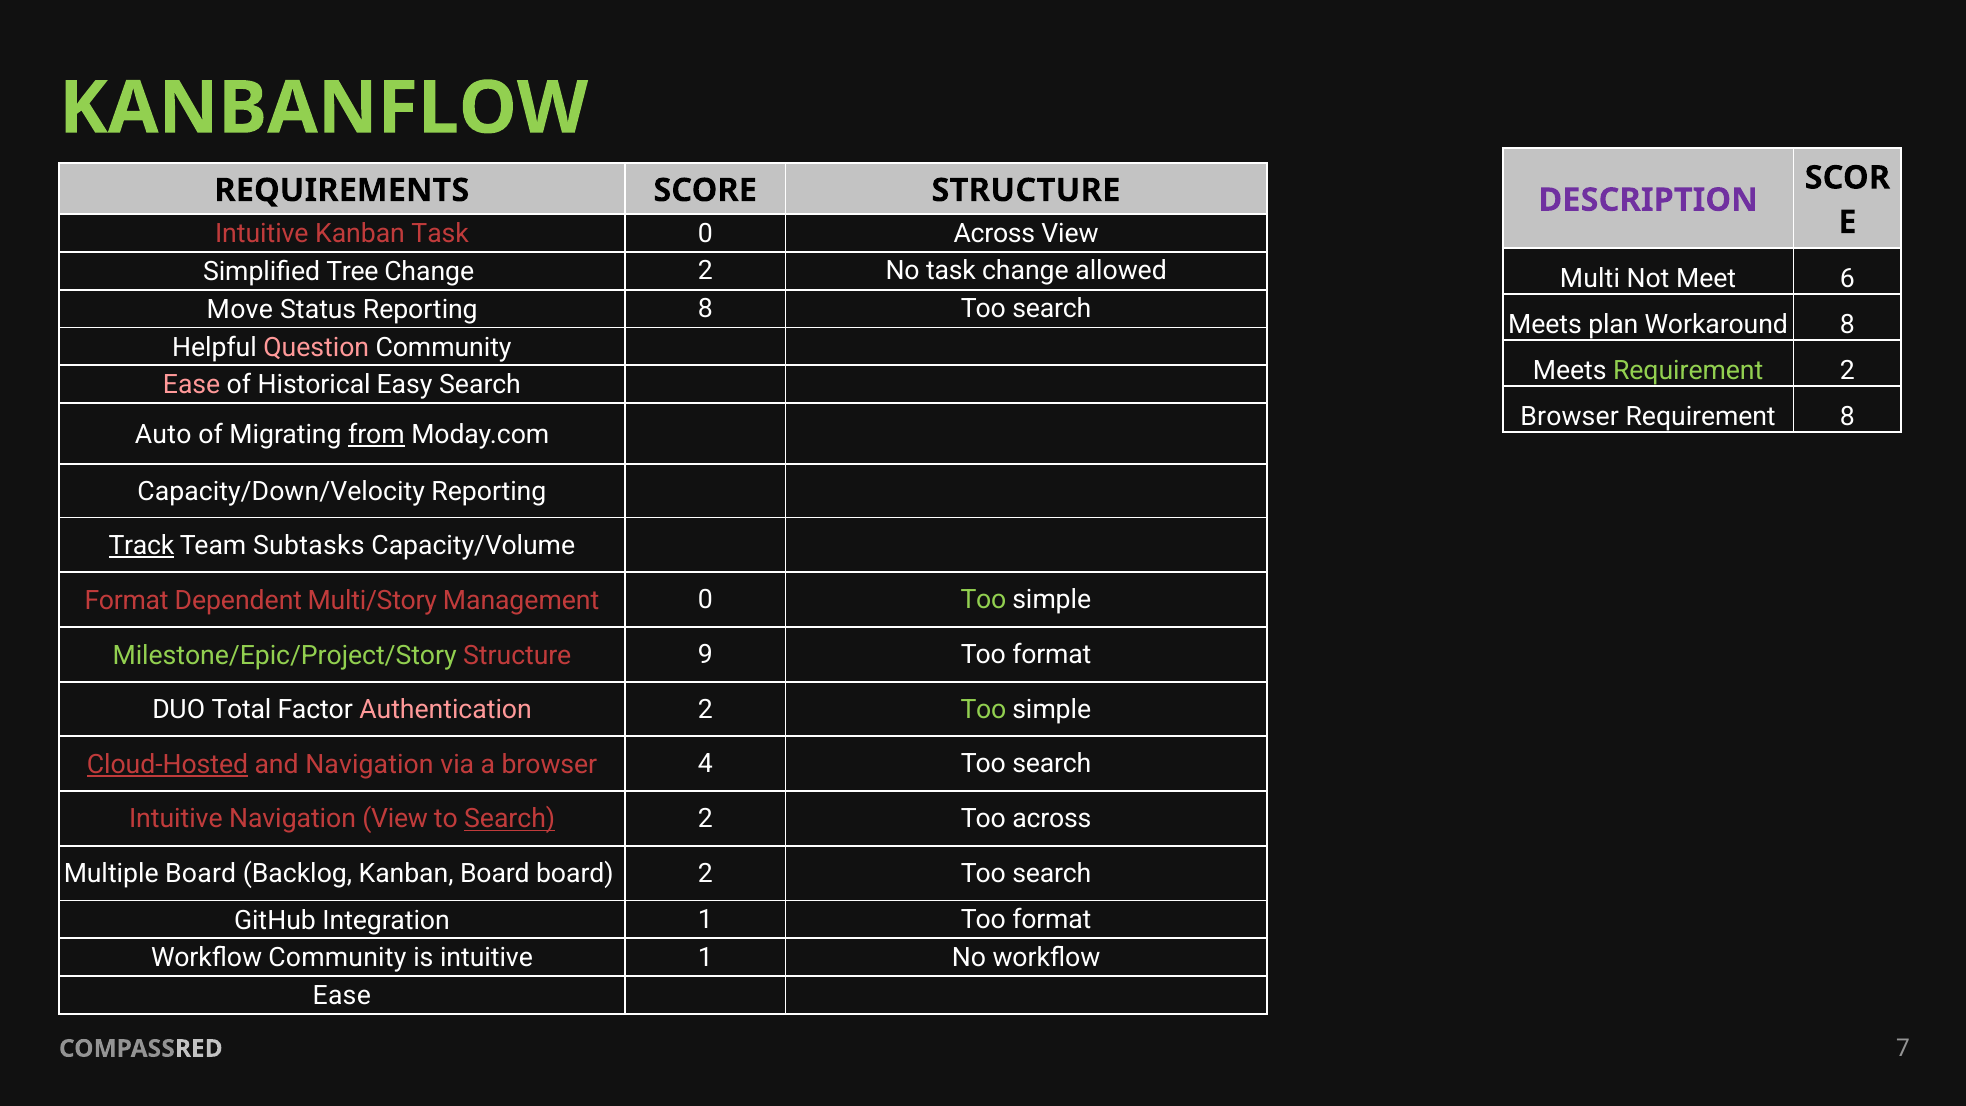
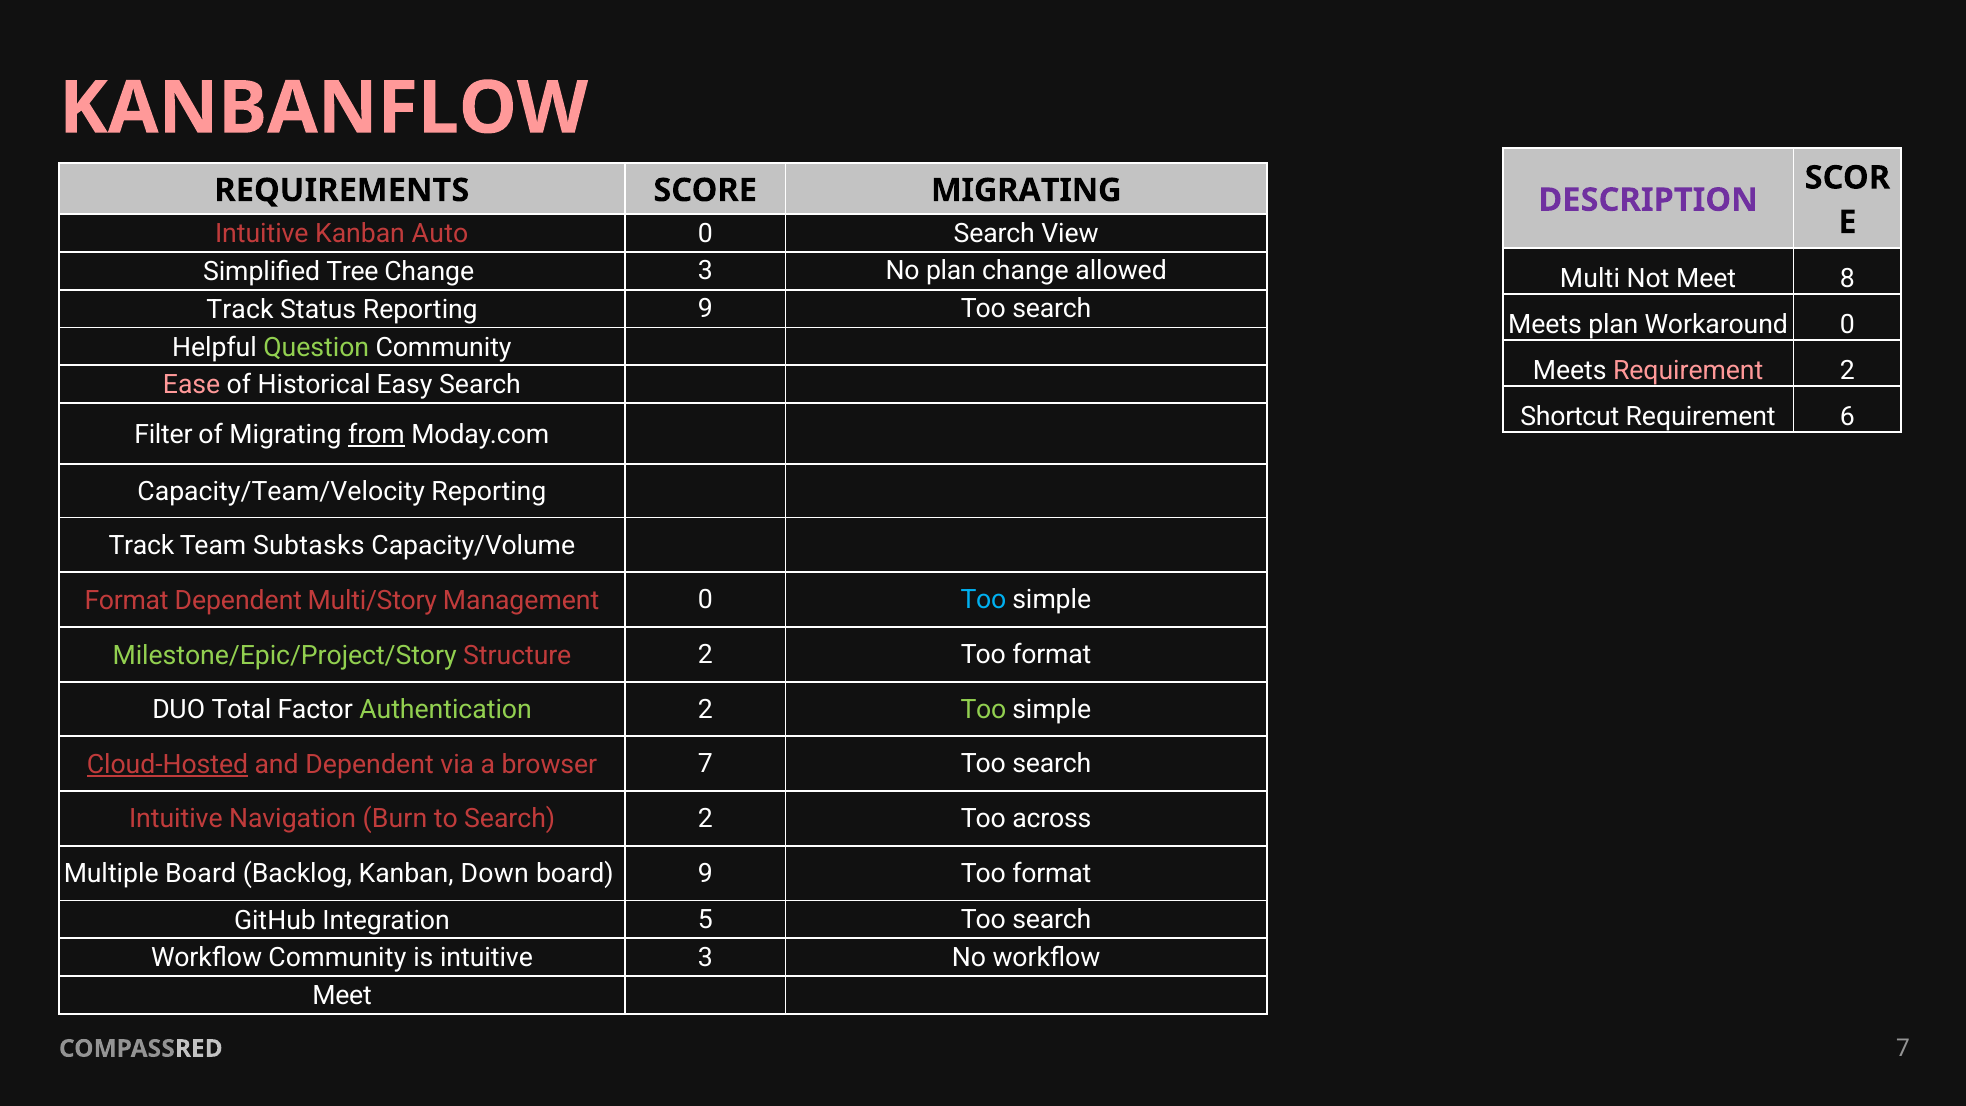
KANBANFLOW colour: light green -> pink
SCORE STRUCTURE: STRUCTURE -> MIGRATING
Kanban Task: Task -> Auto
0 Across: Across -> Search
Change 2: 2 -> 3
No task: task -> plan
6: 6 -> 8
Move at (240, 310): Move -> Track
Reporting 8: 8 -> 9
Workaround 8: 8 -> 0
Question colour: pink -> light green
Requirement at (1688, 371) colour: light green -> pink
Browser at (1570, 417): Browser -> Shortcut
Requirement 8: 8 -> 6
Auto: Auto -> Filter
Capacity/Down/Velocity: Capacity/Down/Velocity -> Capacity/Team/Velocity
Track at (141, 546) underline: present -> none
Too at (983, 600) colour: light green -> light blue
Structure 9: 9 -> 2
Authentication colour: pink -> light green
and Navigation: Navigation -> Dependent
browser 4: 4 -> 7
Navigation View: View -> Burn
Search at (510, 819) underline: present -> none
Kanban Board: Board -> Down
board 2: 2 -> 9
search at (1052, 874): search -> format
Integration 1: 1 -> 5
format at (1052, 920): format -> search
intuitive 1: 1 -> 3
Ease at (342, 996): Ease -> Meet
